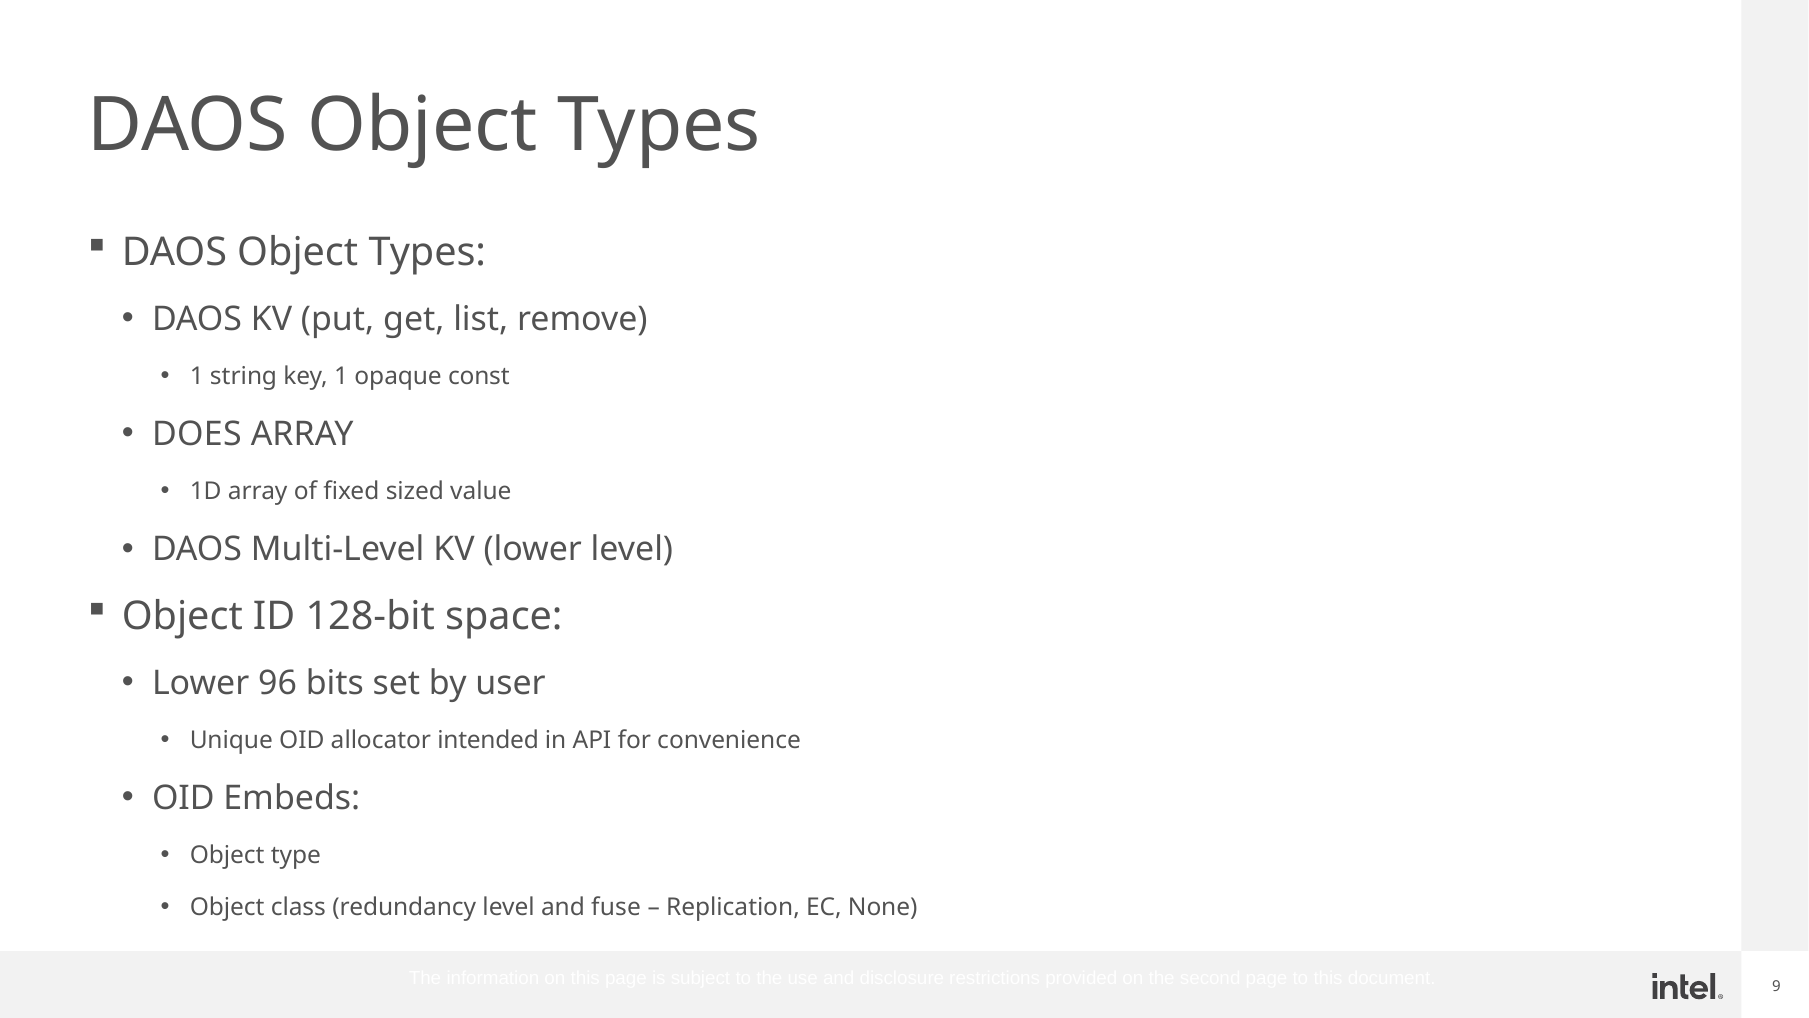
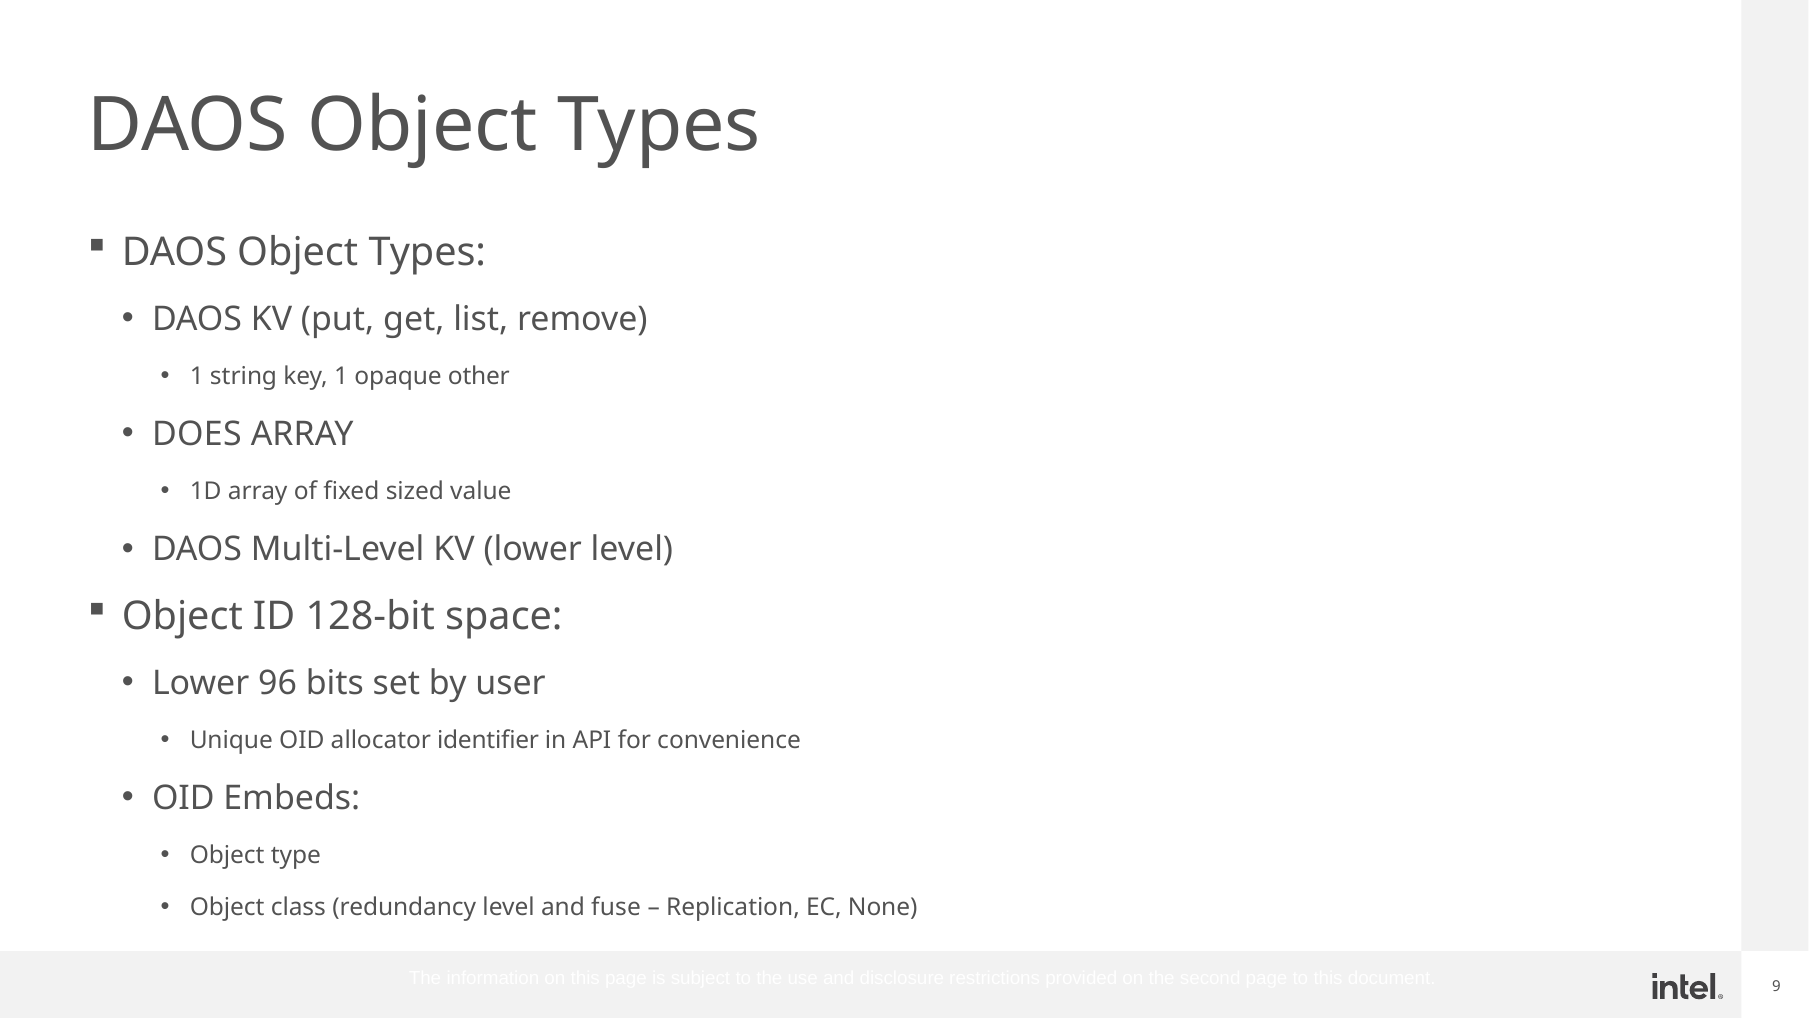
const: const -> other
intended: intended -> identifier
